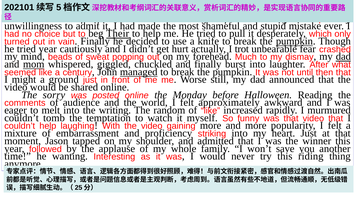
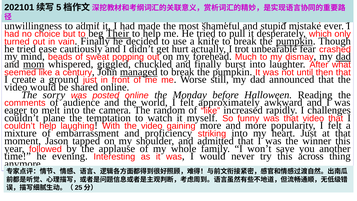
tried year: year -> ease
might: might -> create
writing: writing -> camera
murmured: murmured -> challenges
tomb: tomb -> plane
wanting: wanting -> evening
riding: riding -> across
